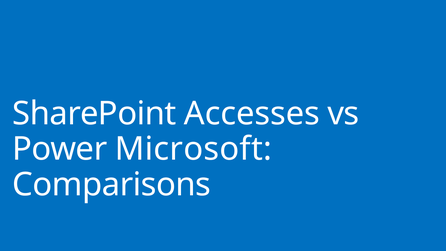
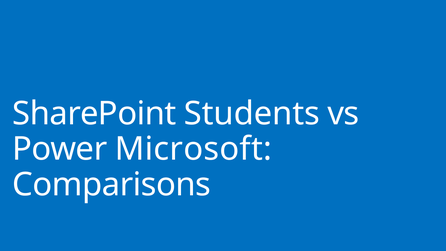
Accesses: Accesses -> Students
